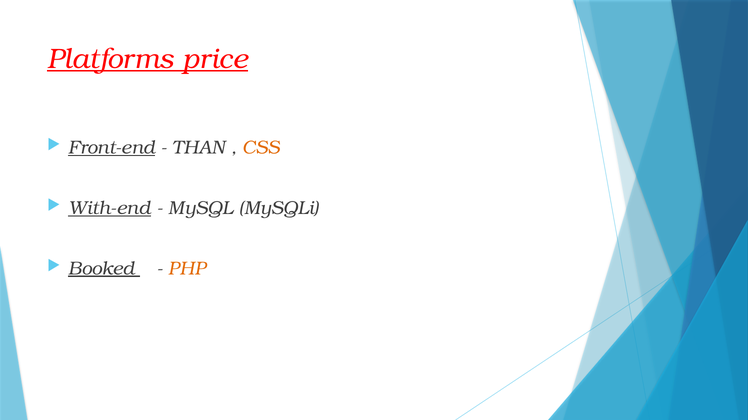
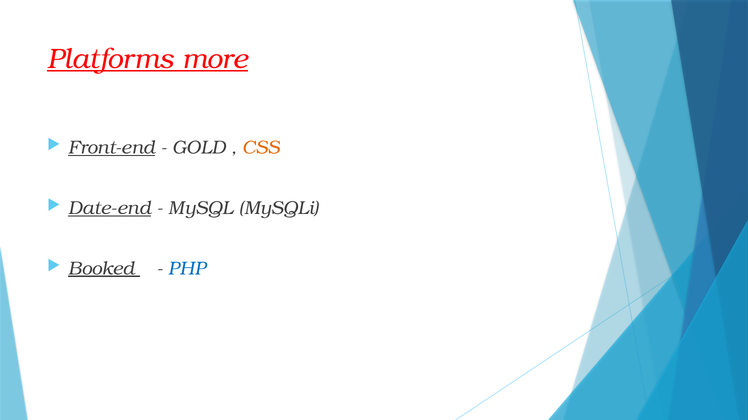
price: price -> more
THAN: THAN -> GOLD
With-end: With-end -> Date-end
PHP colour: orange -> blue
